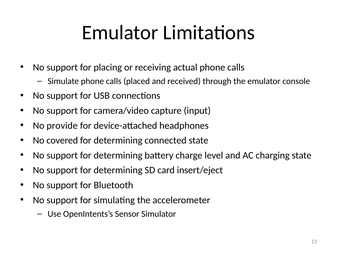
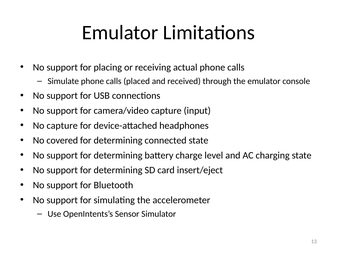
No provide: provide -> capture
